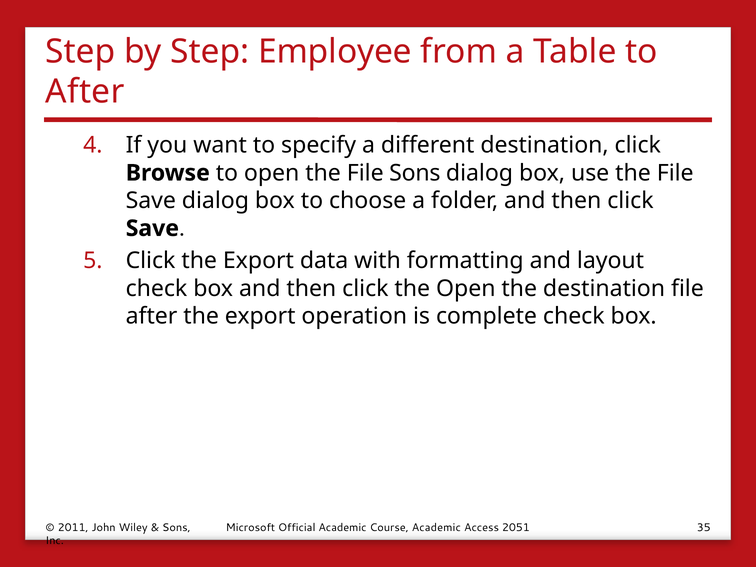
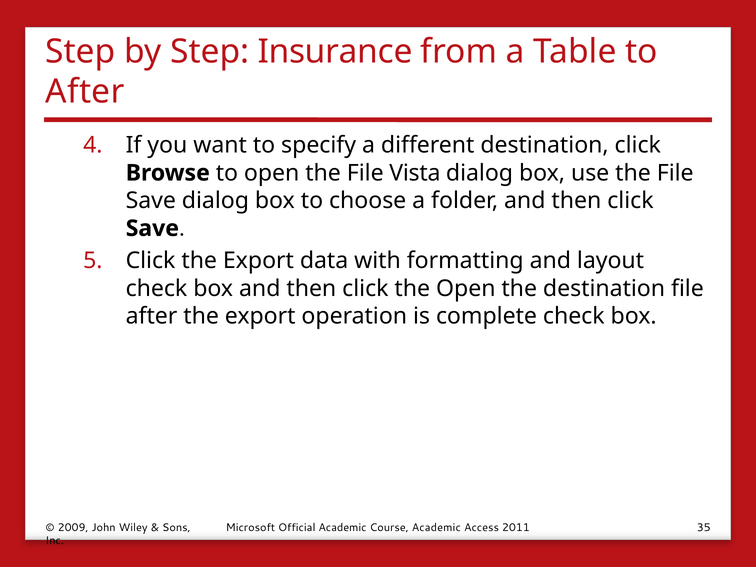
Employee: Employee -> Insurance
File Sons: Sons -> Vista
2011: 2011 -> 2009
2051: 2051 -> 2011
